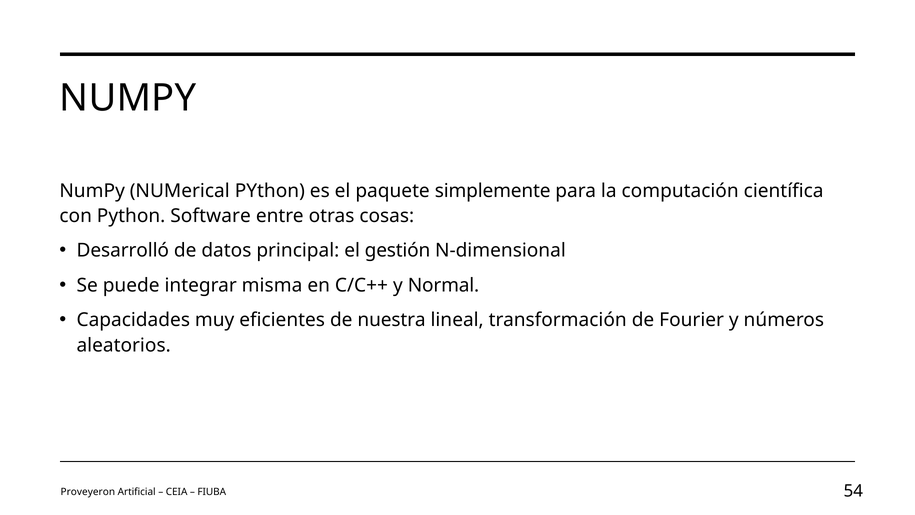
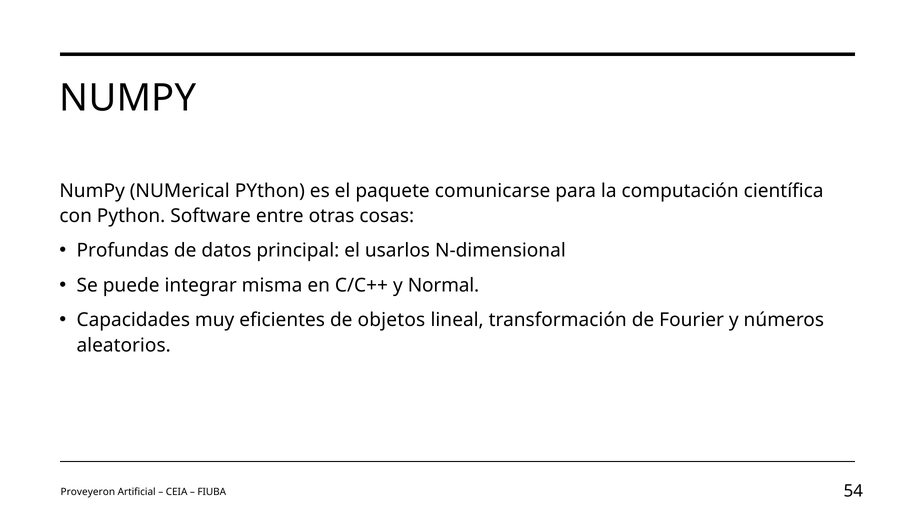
simplemente: simplemente -> comunicarse
Desarrolló: Desarrolló -> Profundas
gestión: gestión -> usarlos
nuestra: nuestra -> objetos
